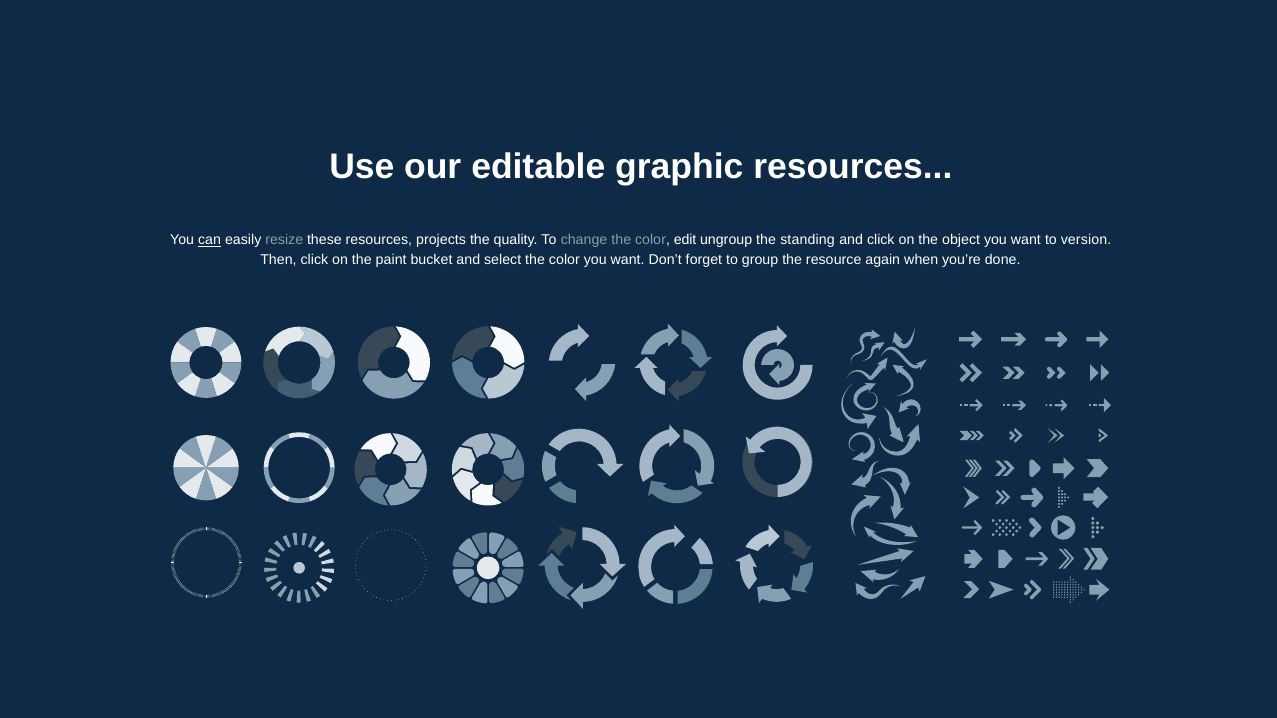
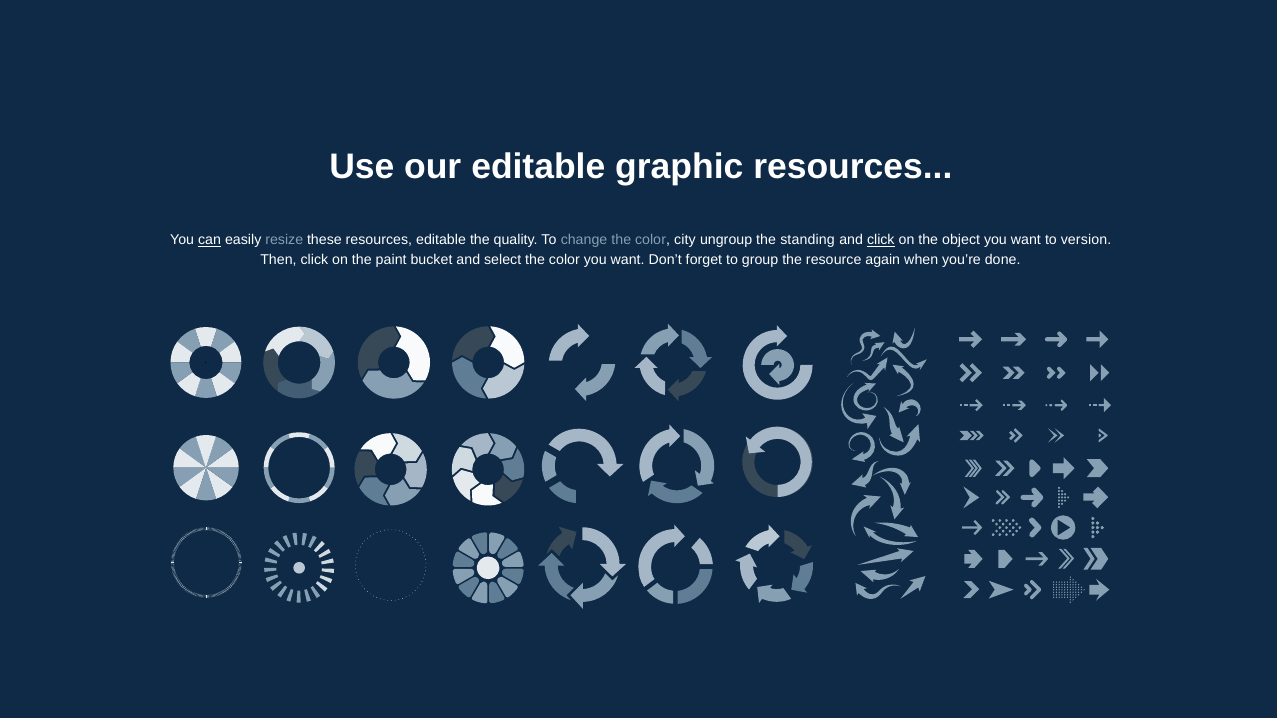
resources projects: projects -> editable
edit: edit -> city
click at (881, 240) underline: none -> present
